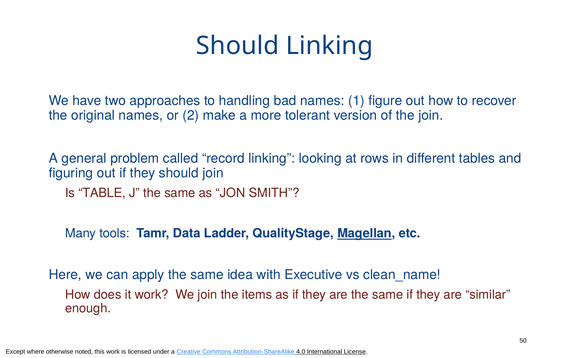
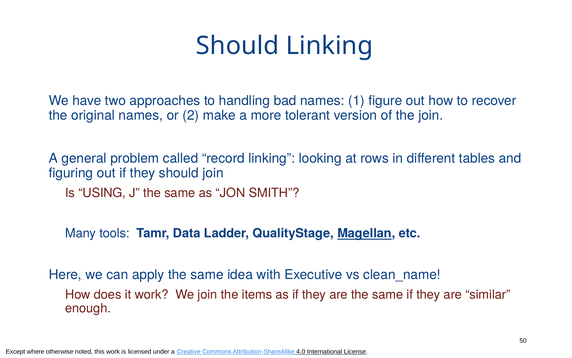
TABLE: TABLE -> USING
